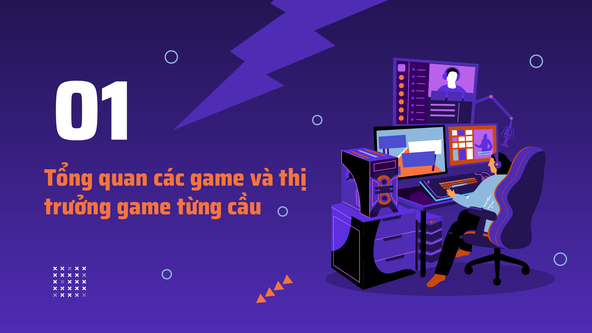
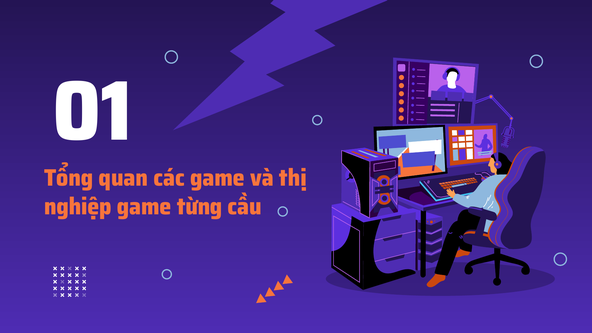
trưởng: trưởng -> nghiệp
